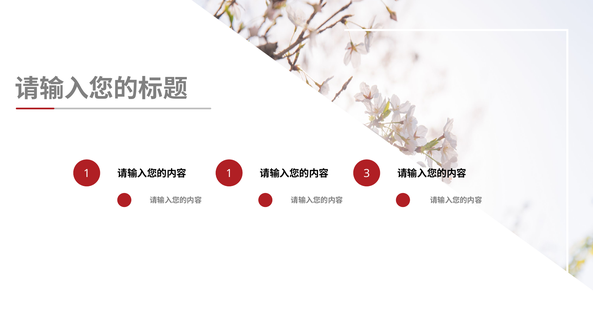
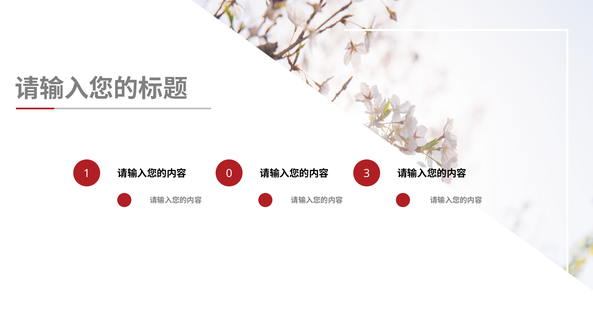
1 at (229, 173): 1 -> 0
